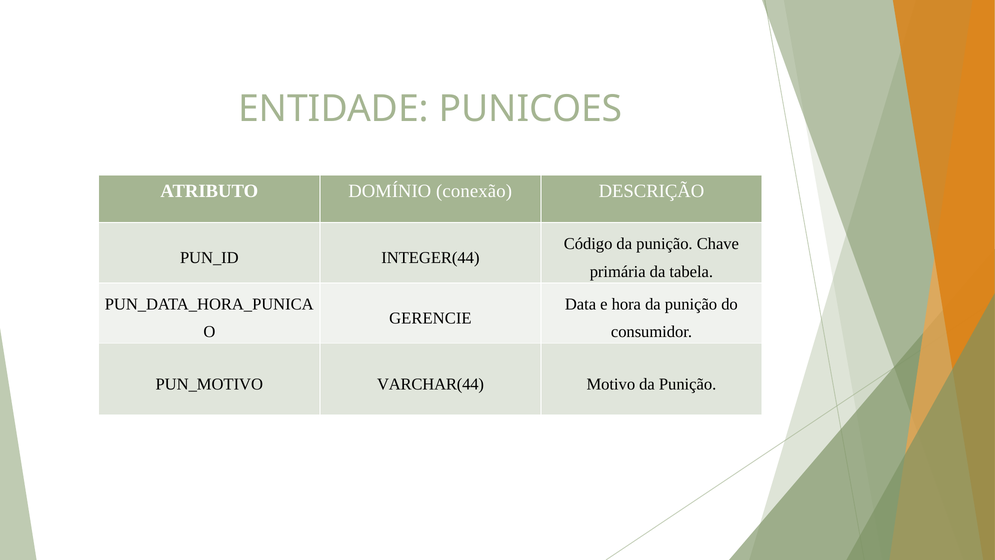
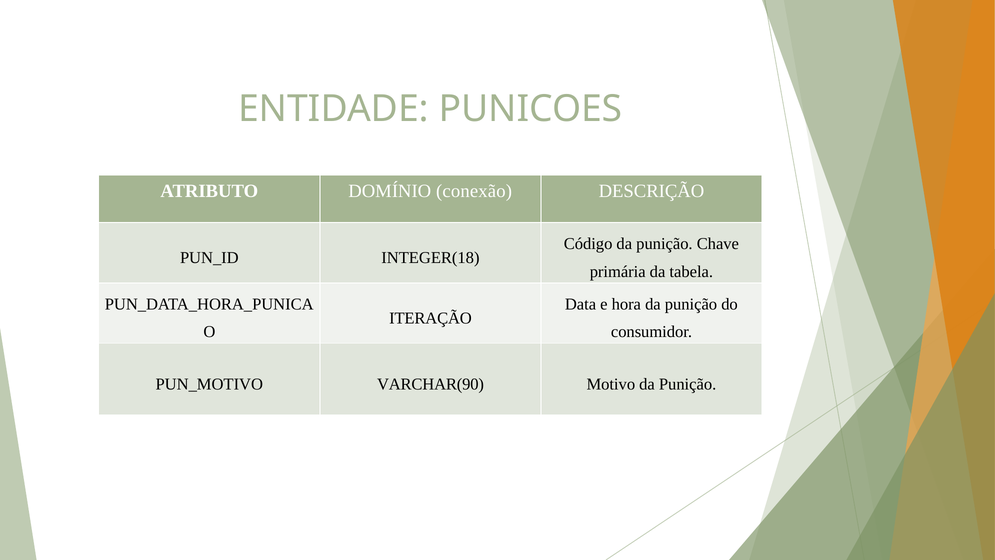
INTEGER(44: INTEGER(44 -> INTEGER(18
GERENCIE: GERENCIE -> ITERAÇÃO
VARCHAR(44: VARCHAR(44 -> VARCHAR(90
